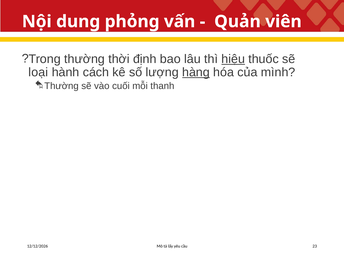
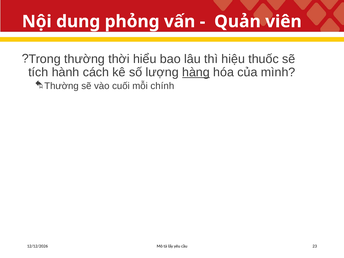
định: định -> hiểu
hiệu underline: present -> none
loại: loại -> tích
thanh: thanh -> chính
